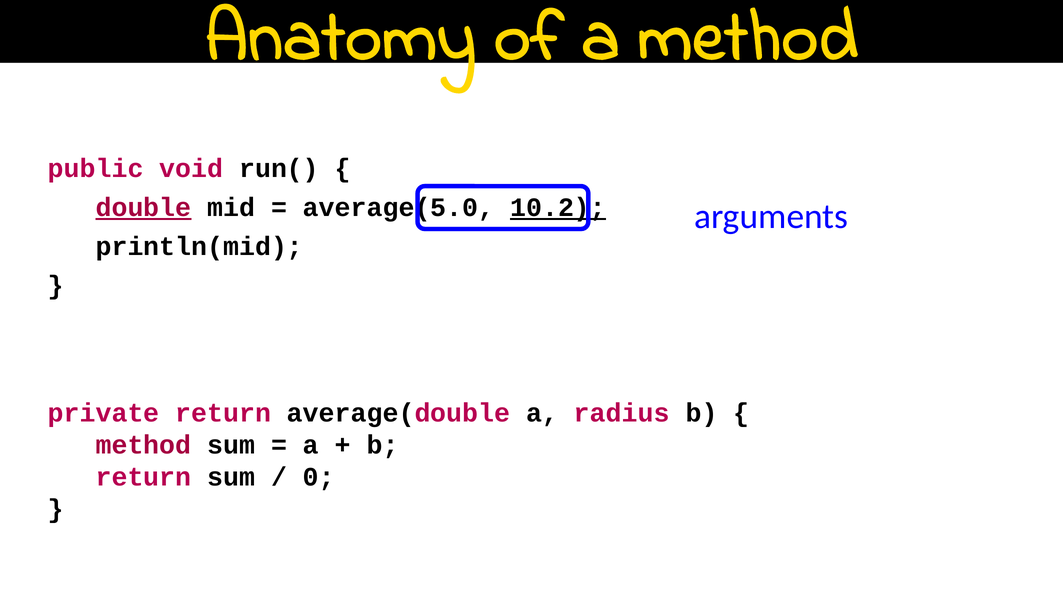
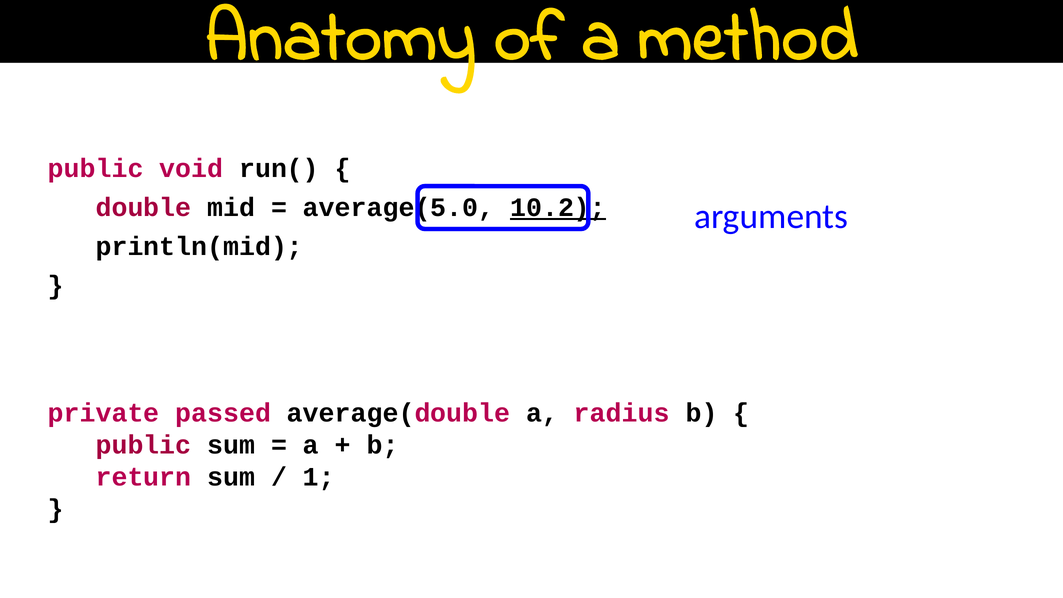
double underline: present -> none
private return: return -> passed
method at (143, 445): method -> public
0: 0 -> 1
